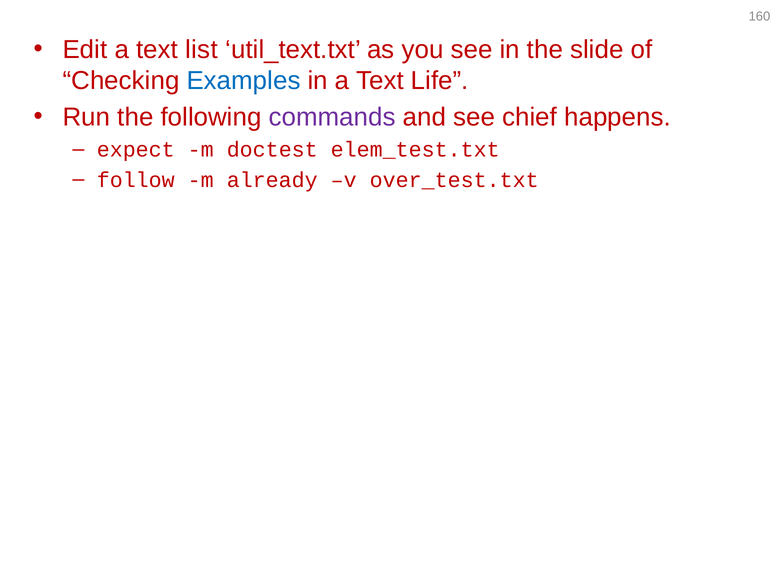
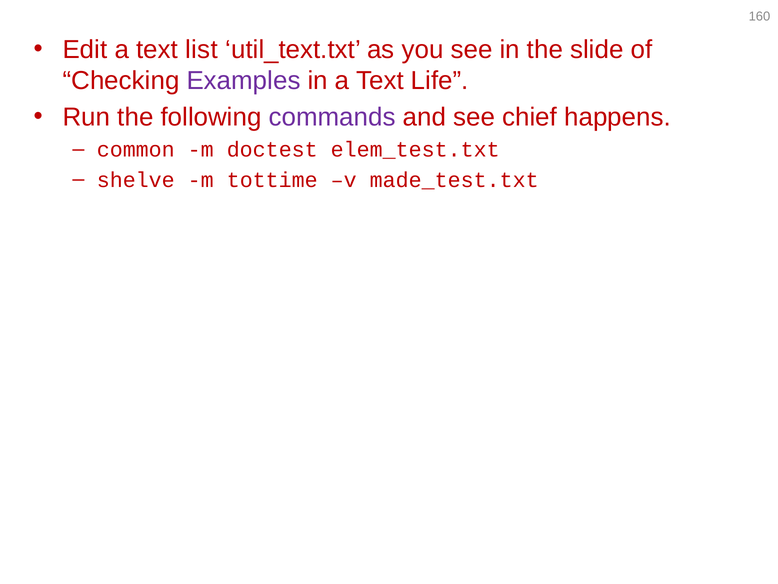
Examples colour: blue -> purple
expect: expect -> common
follow: follow -> shelve
already: already -> tottime
over_test.txt: over_test.txt -> made_test.txt
